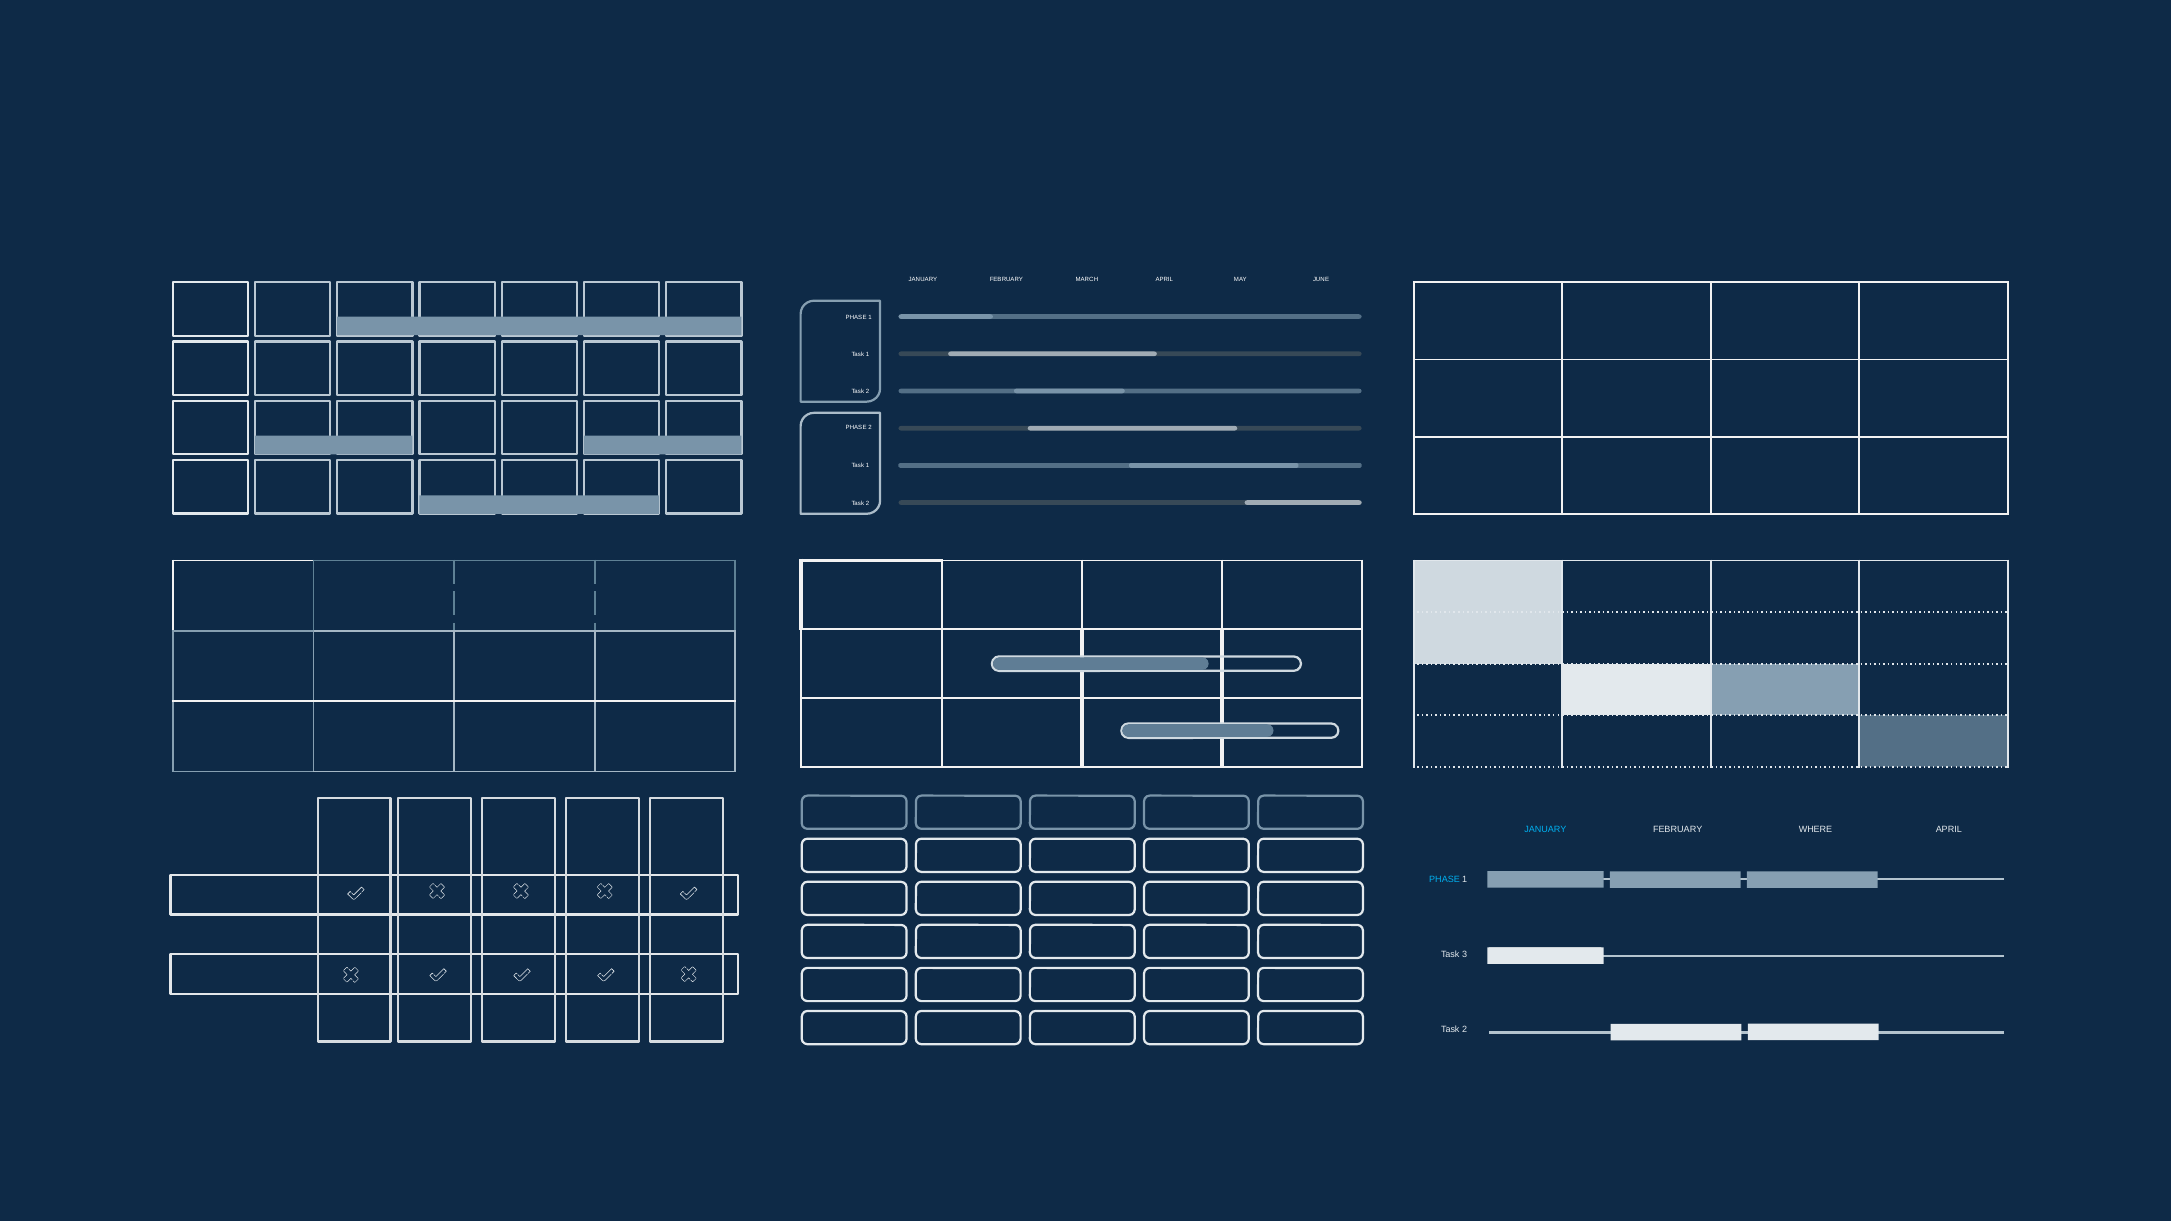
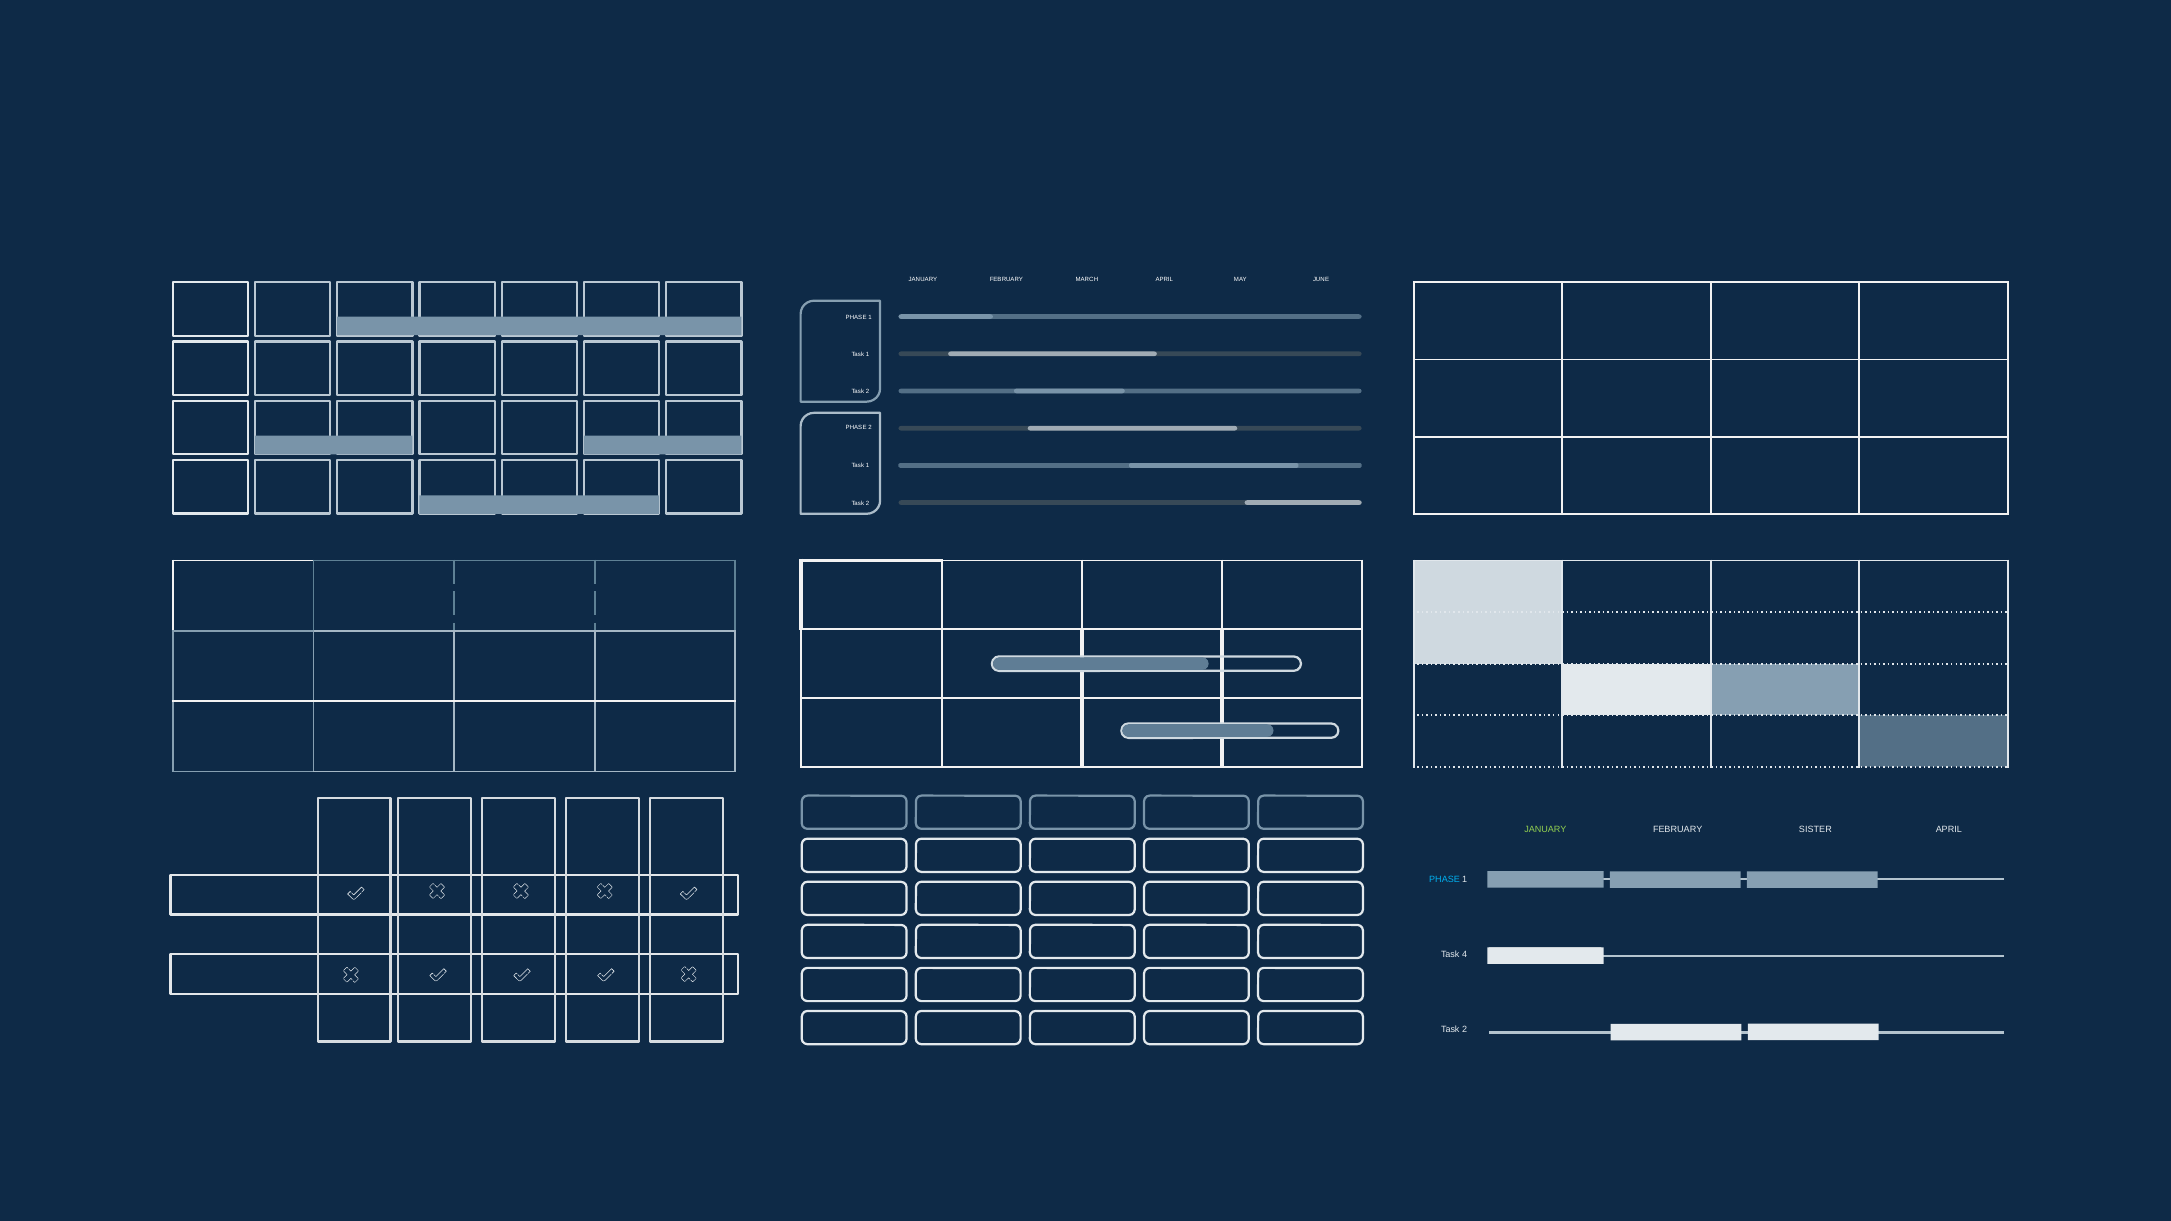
JANUARY at (1545, 830) colour: light blue -> light green
WHERE: WHERE -> SISTER
3: 3 -> 4
